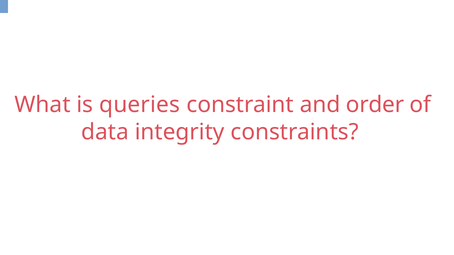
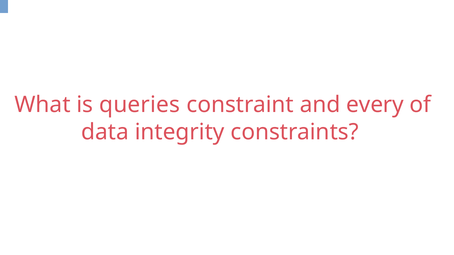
order: order -> every
